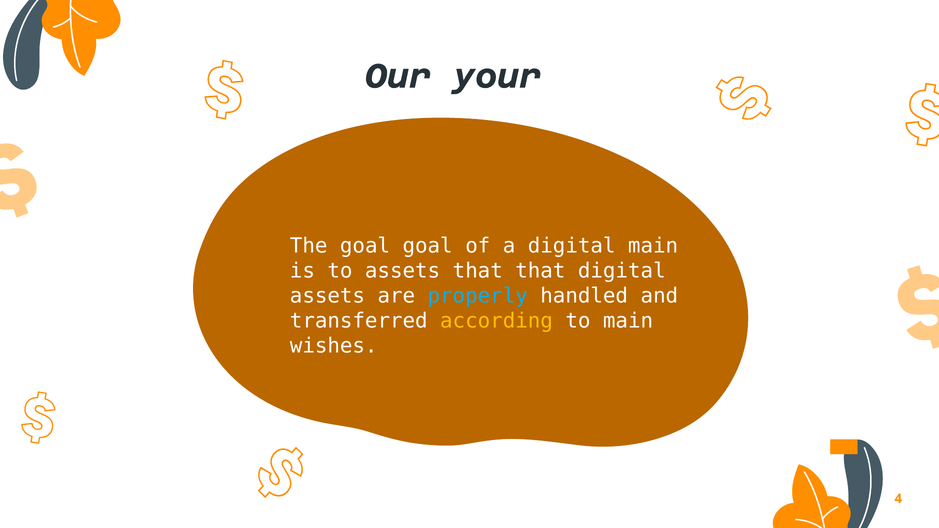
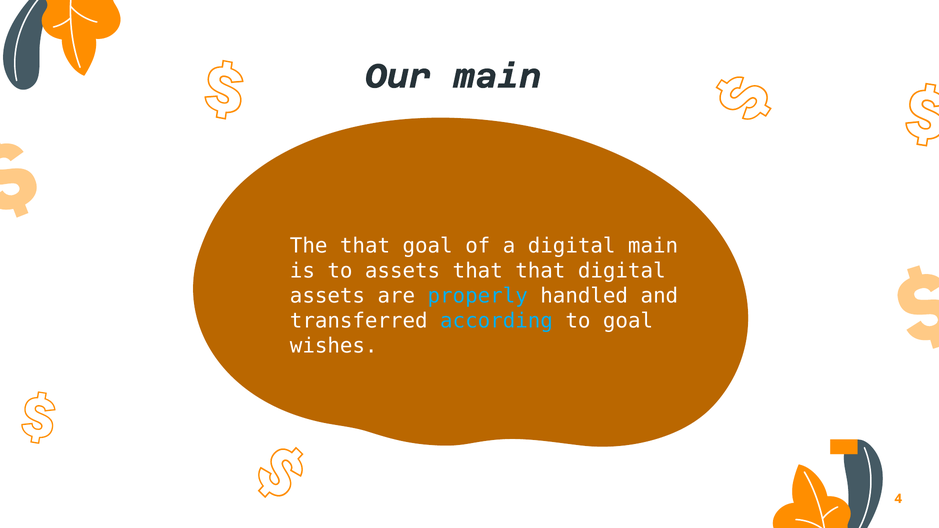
Our your: your -> main
The goal: goal -> that
according colour: yellow -> light blue
to main: main -> goal
